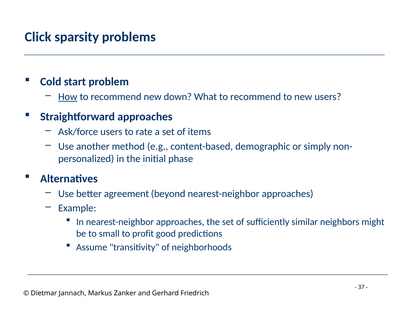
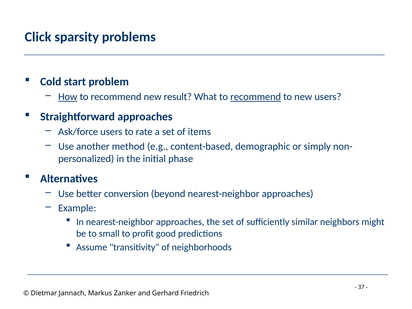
down: down -> result
recommend at (256, 97) underline: none -> present
agreement: agreement -> conversion
